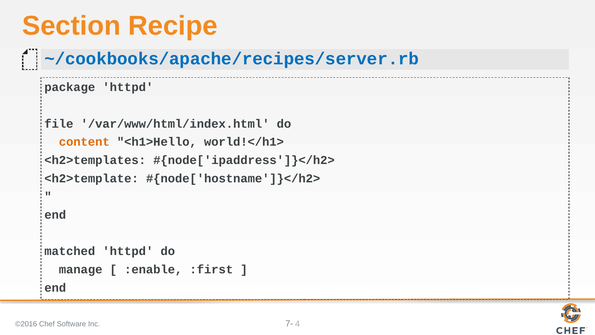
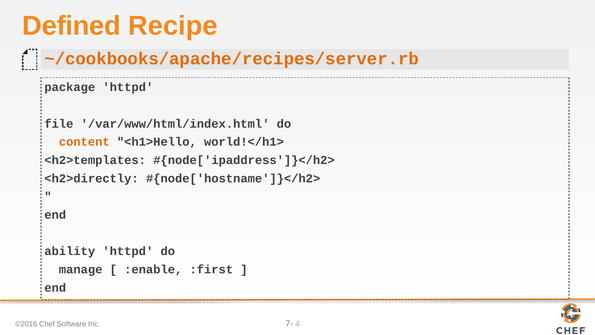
Section: Section -> Defined
~/cookbooks/apache/recipes/server.rb colour: blue -> orange
<h2>template: <h2>template -> <h2>directly
matched: matched -> ability
